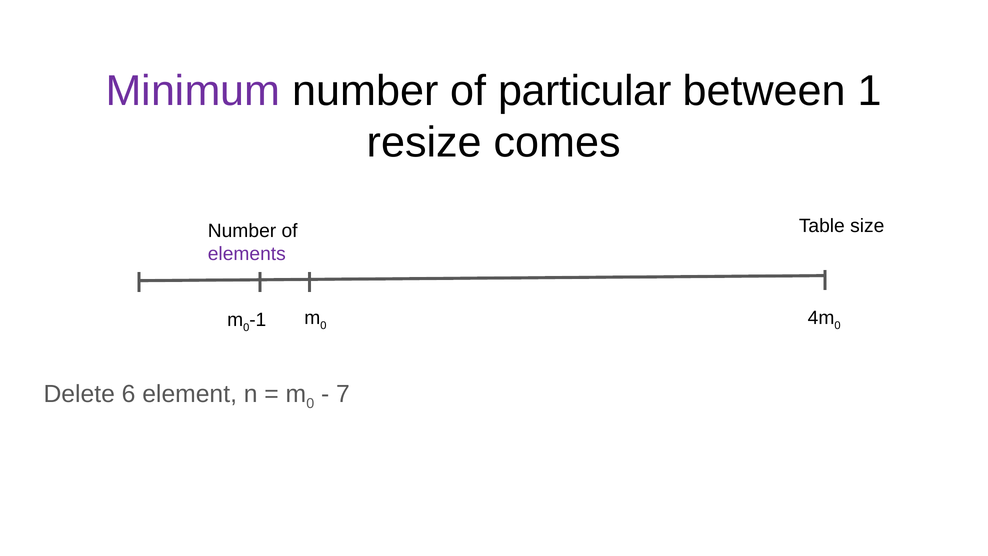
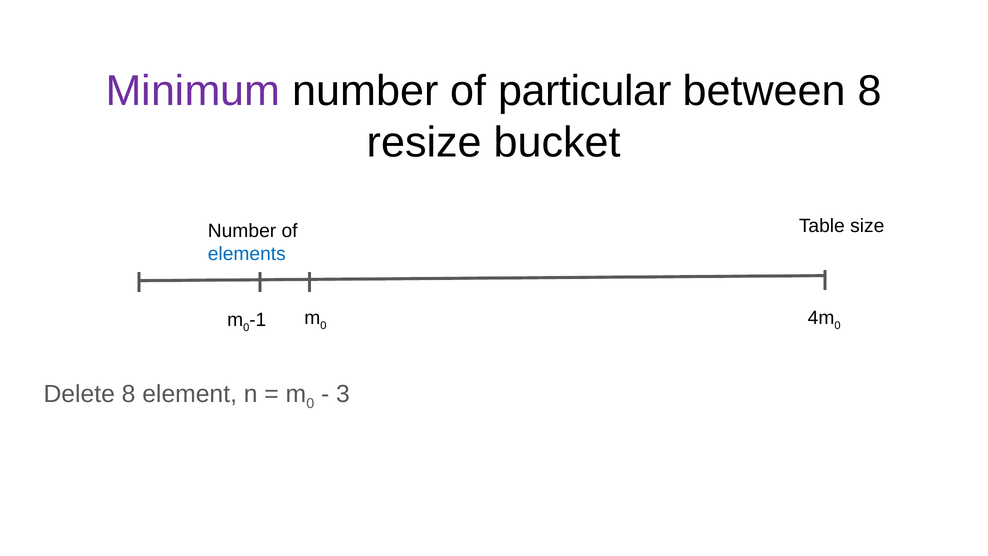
between 1: 1 -> 8
comes: comes -> bucket
elements colour: purple -> blue
Delete 6: 6 -> 8
7: 7 -> 3
